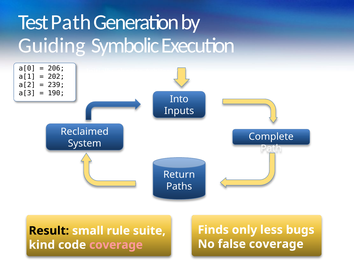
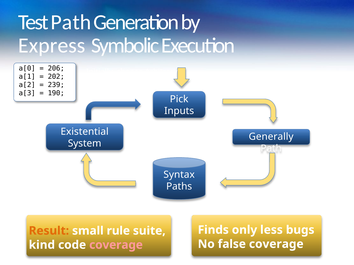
Guiding: Guiding -> Express
Into: Into -> Pick
Reclaimed: Reclaimed -> Existential
Complete: Complete -> Generally
Return: Return -> Syntax
Result colour: black -> orange
